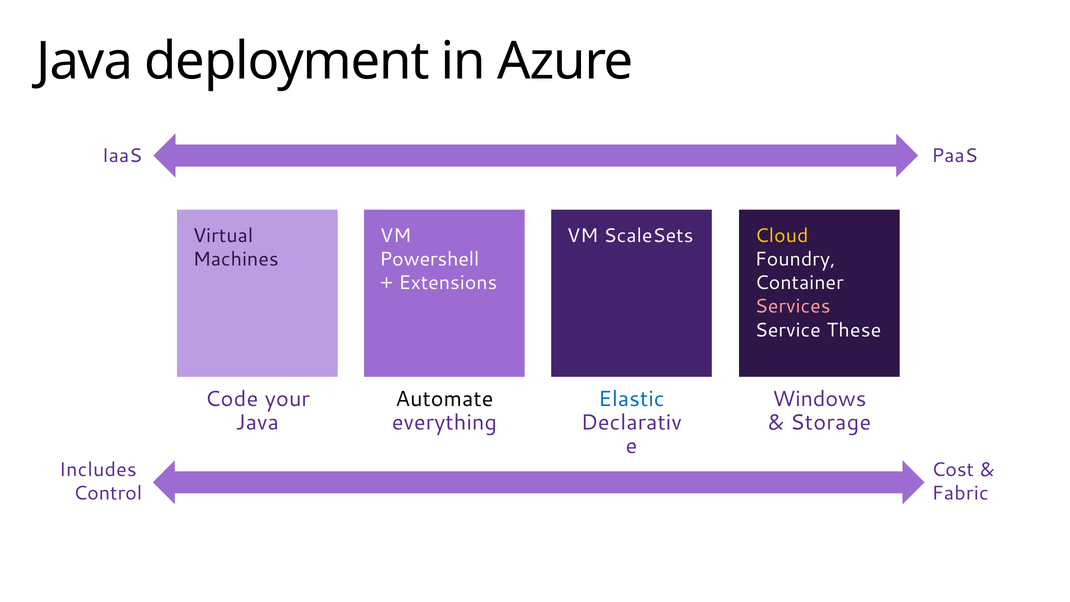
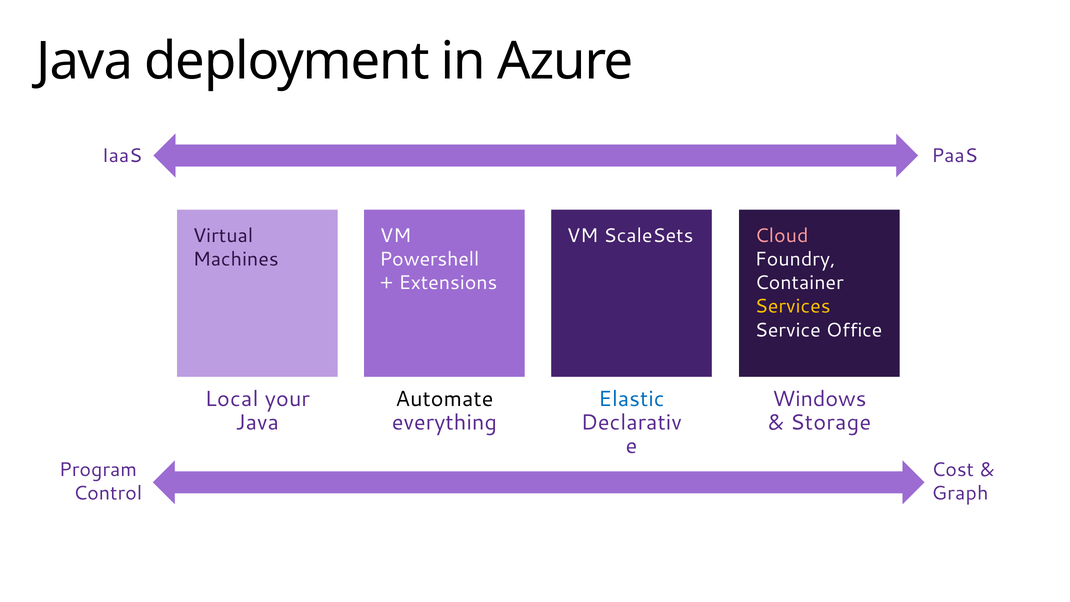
Cloud colour: yellow -> pink
Services colour: pink -> yellow
These: These -> Office
Code: Code -> Local
Includes: Includes -> Program
Fabric: Fabric -> Graph
